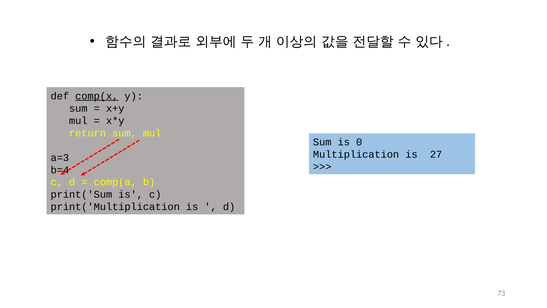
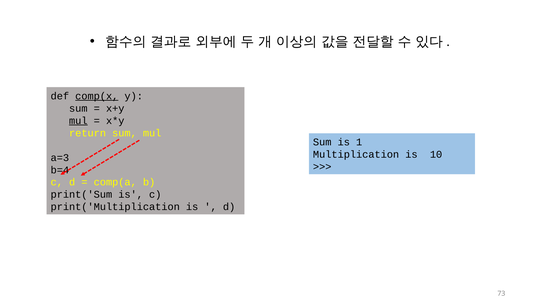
mul at (78, 121) underline: none -> present
0: 0 -> 1
27: 27 -> 10
